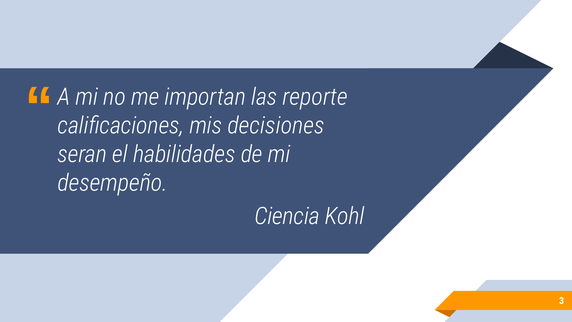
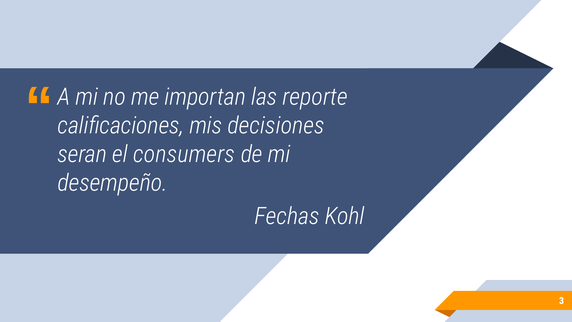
habilidades: habilidades -> consumers
Ciencia: Ciencia -> Fechas
